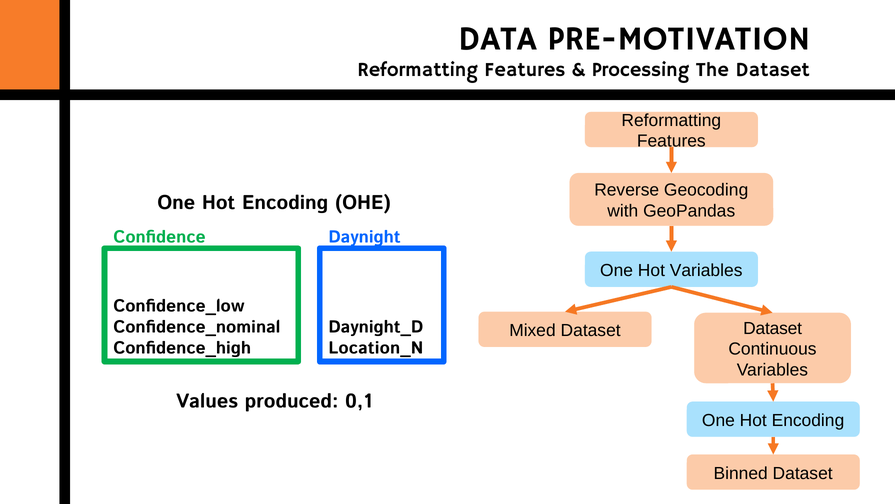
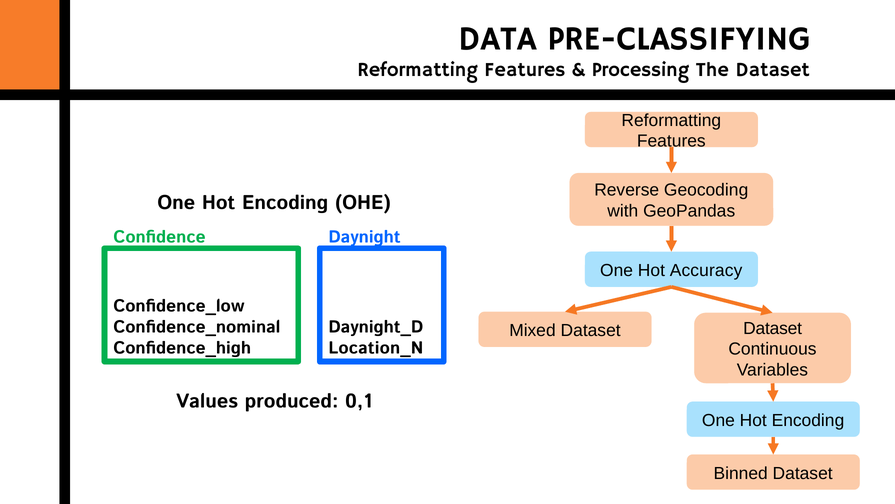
PRE-MOTIVATION: PRE-MOTIVATION -> PRE-CLASSIFYING
Hot Variables: Variables -> Accuracy
